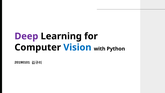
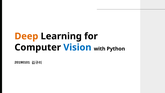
Deep colour: purple -> orange
